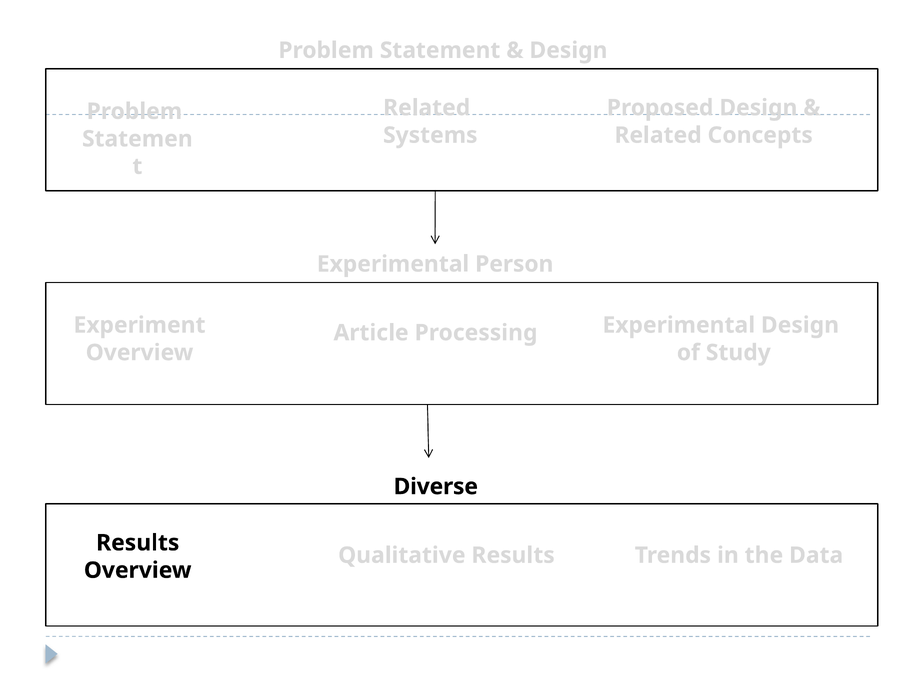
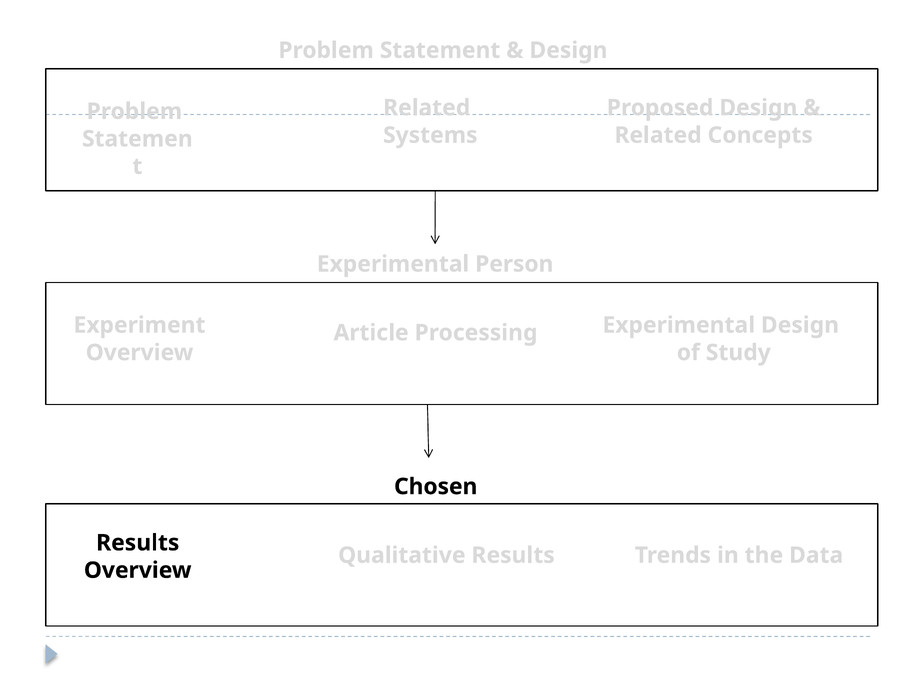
Diverse: Diverse -> Chosen
